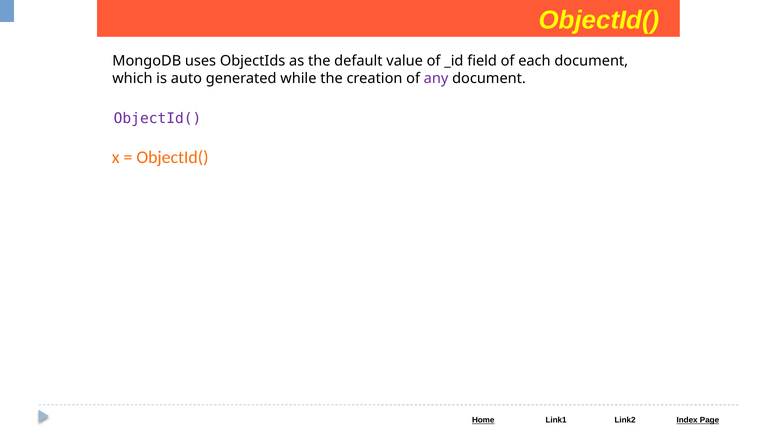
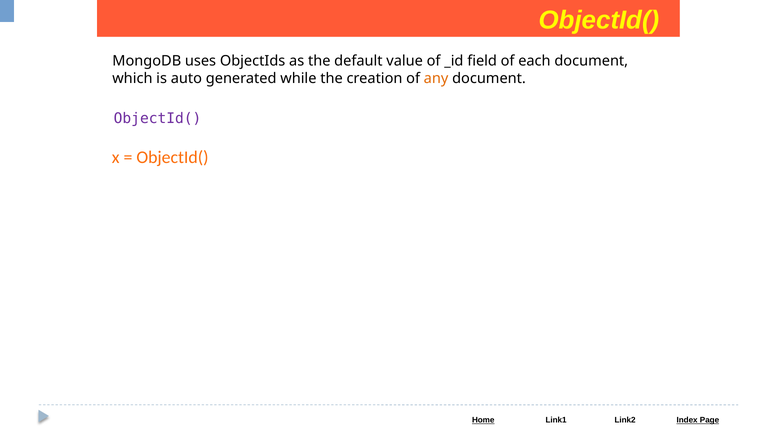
any colour: purple -> orange
